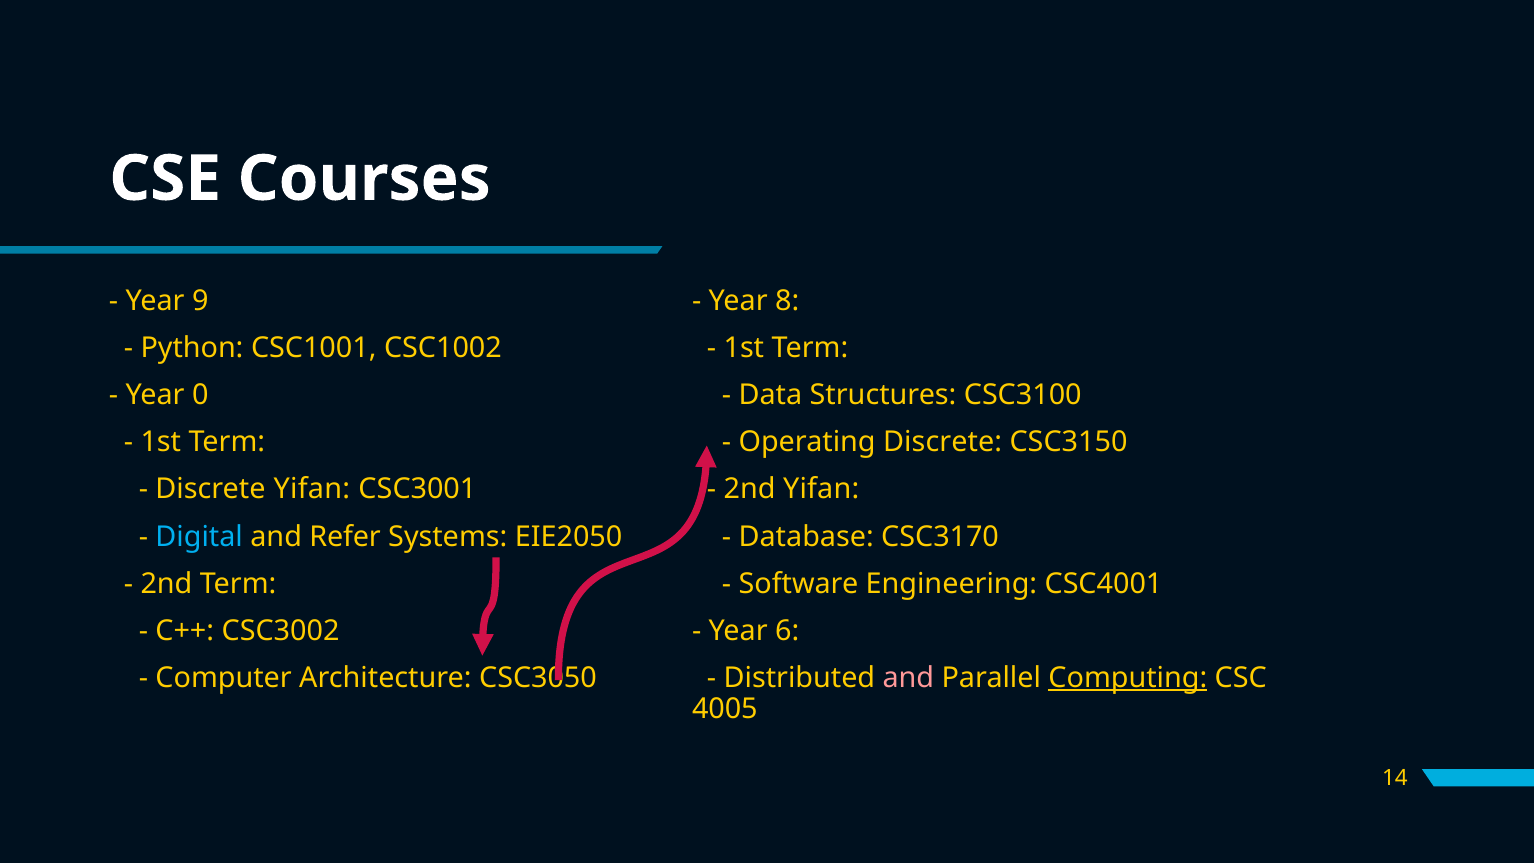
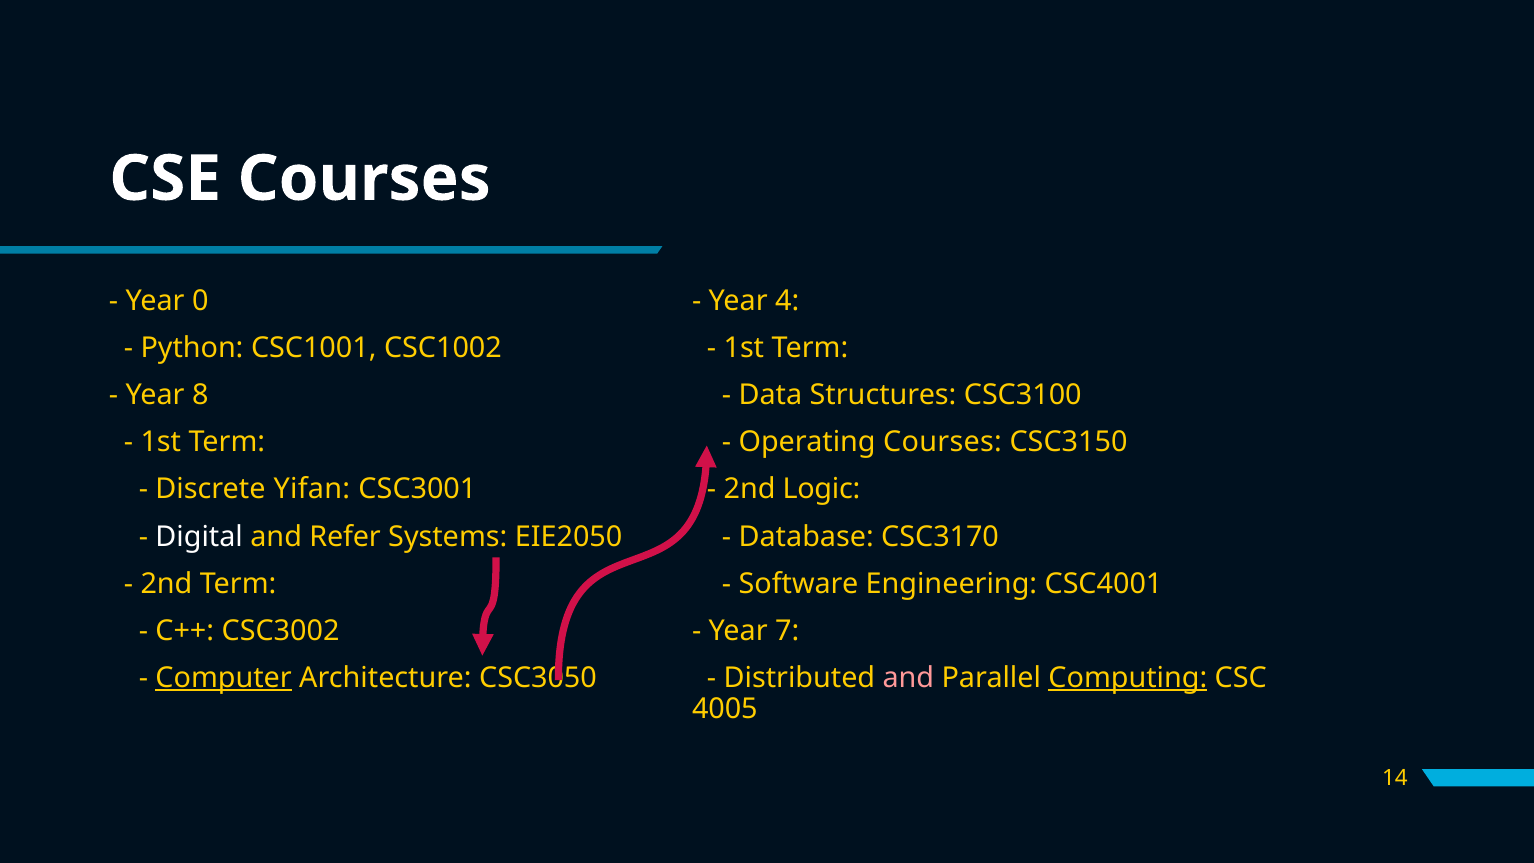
9: 9 -> 0
8: 8 -> 4
0: 0 -> 8
Operating Discrete: Discrete -> Courses
2nd Yifan: Yifan -> Logic
Digital colour: light blue -> white
6: 6 -> 7
Computer underline: none -> present
